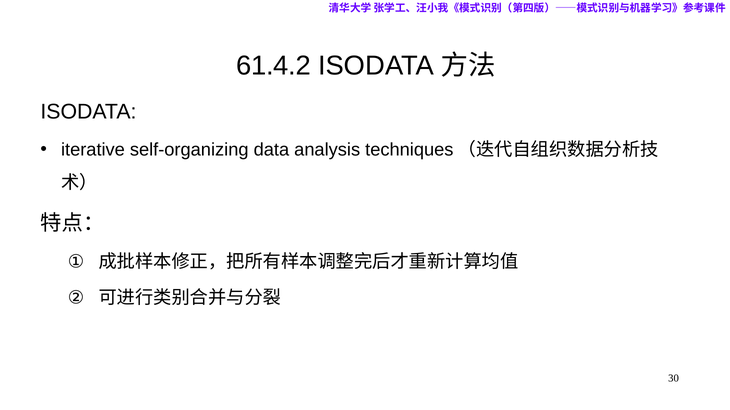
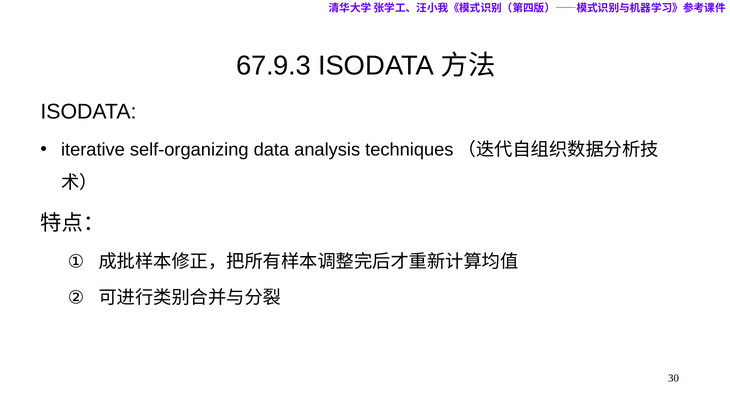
61.4.2: 61.4.2 -> 67.9.3
